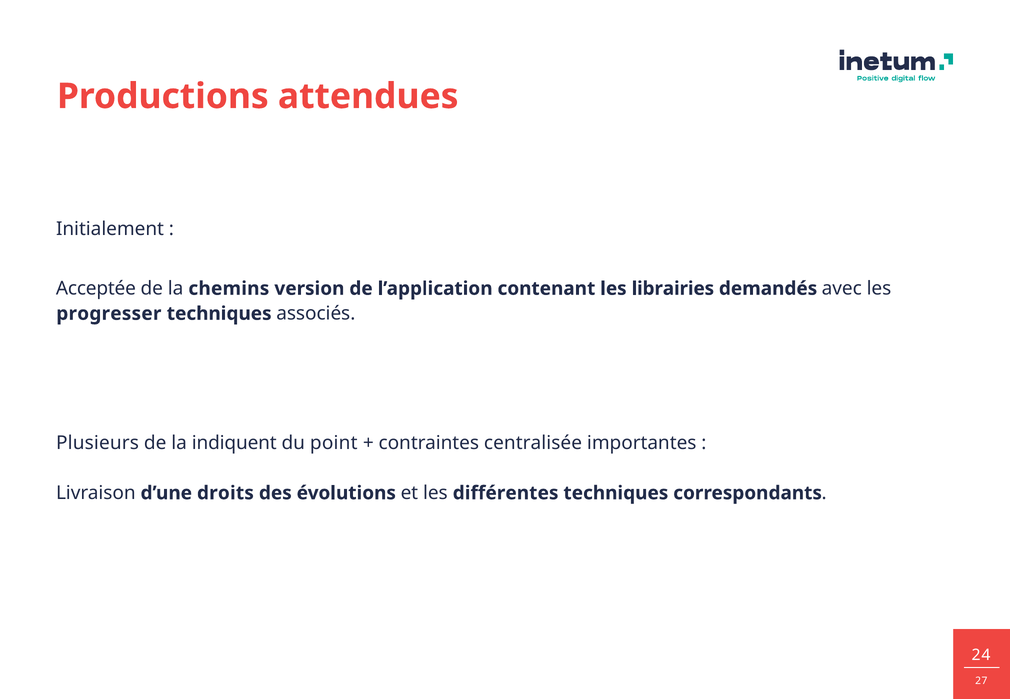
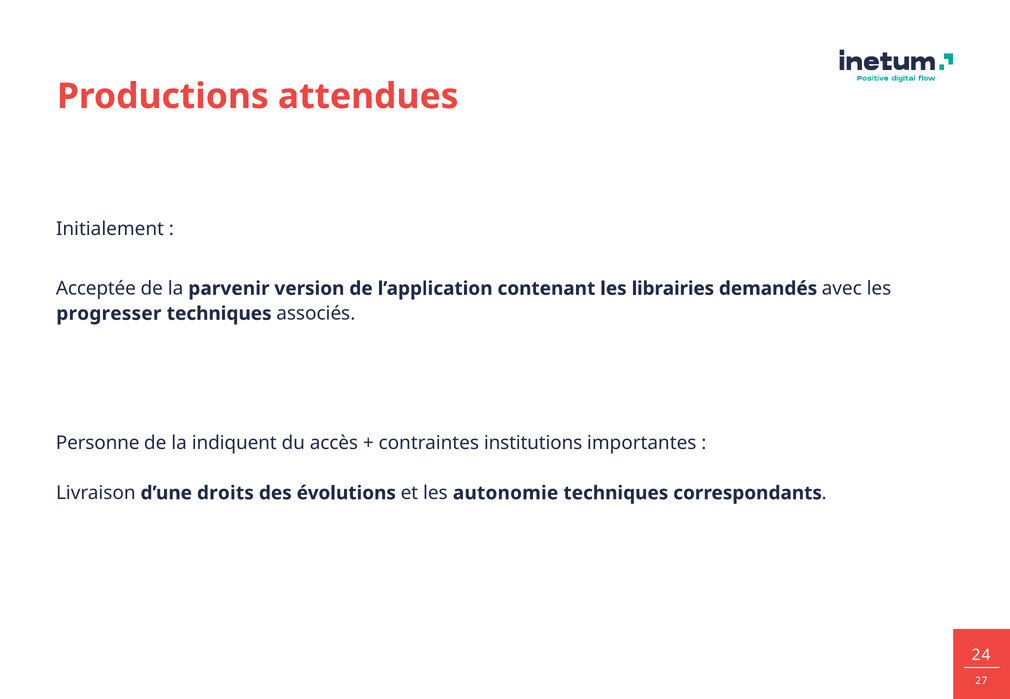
chemins: chemins -> parvenir
Plusieurs: Plusieurs -> Personne
point: point -> accès
centralisée: centralisée -> institutions
différentes: différentes -> autonomie
